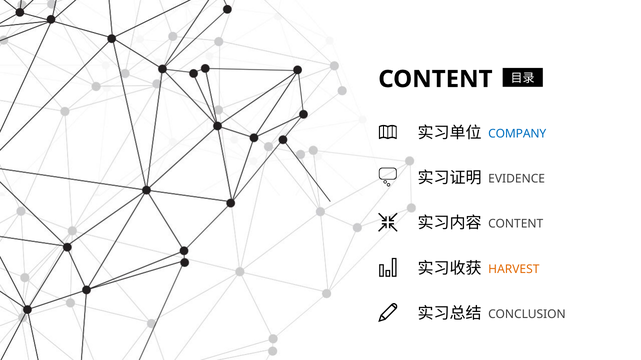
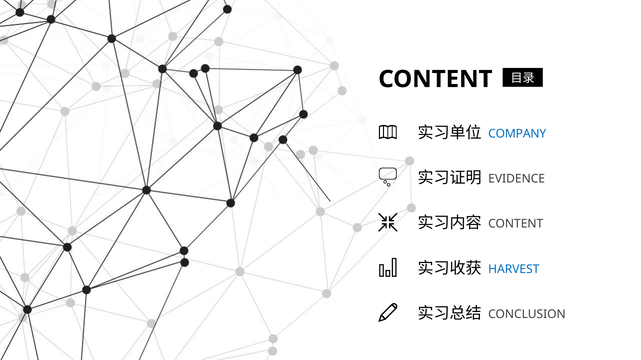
HARVEST colour: orange -> blue
